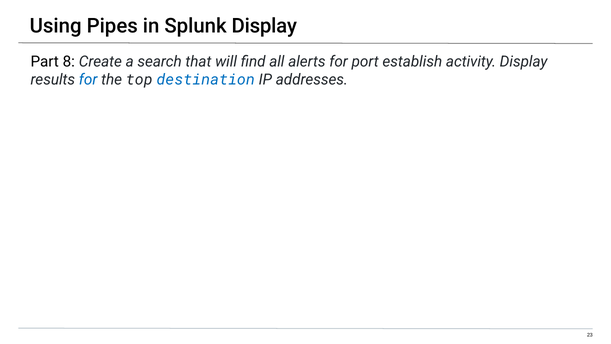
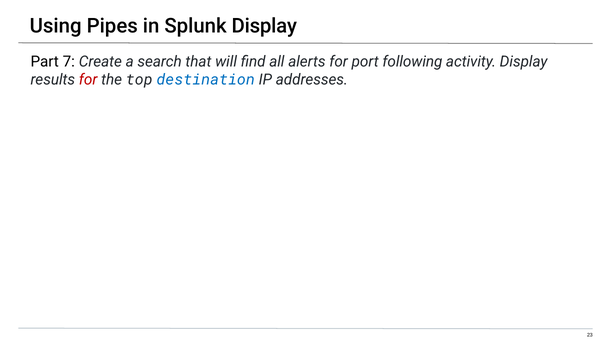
8: 8 -> 7
establish: establish -> following
for at (88, 80) colour: blue -> red
